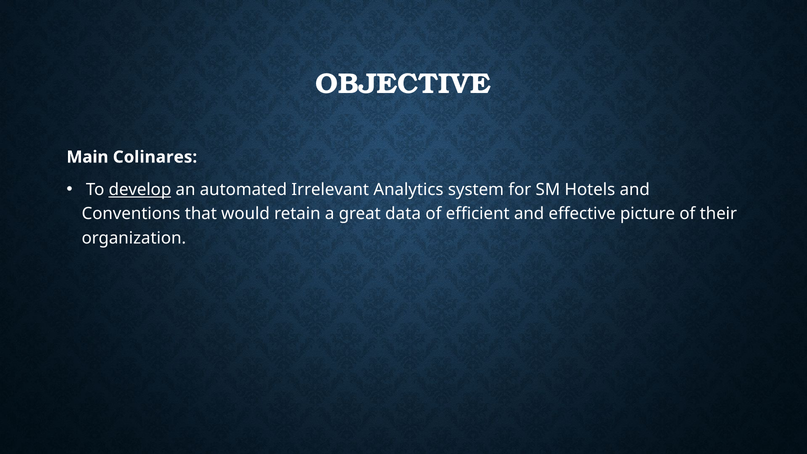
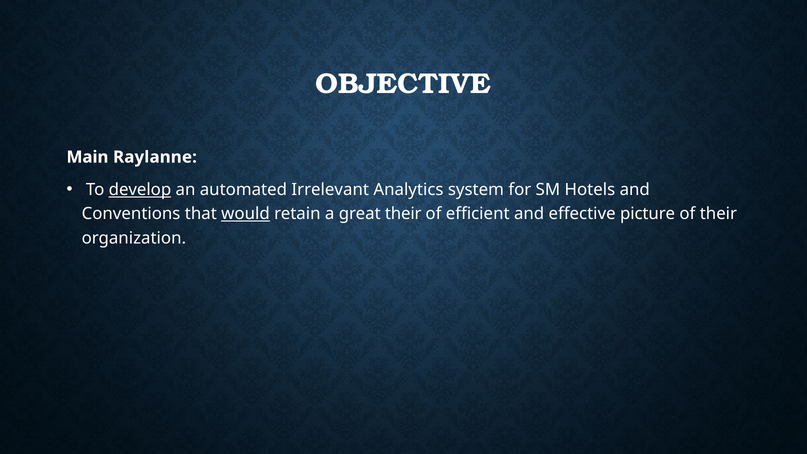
Colinares: Colinares -> Raylanne
would underline: none -> present
great data: data -> their
